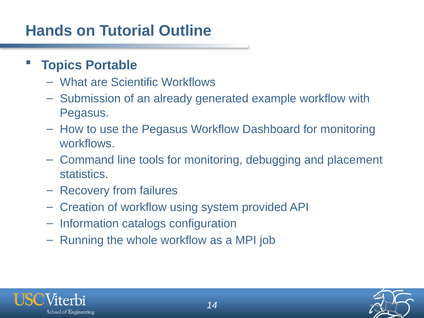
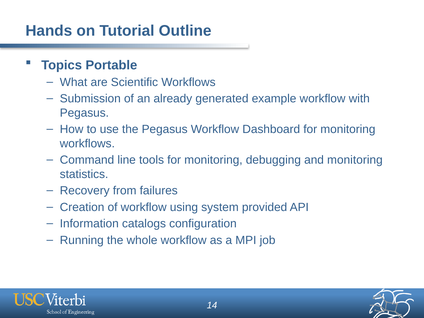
and placement: placement -> monitoring
